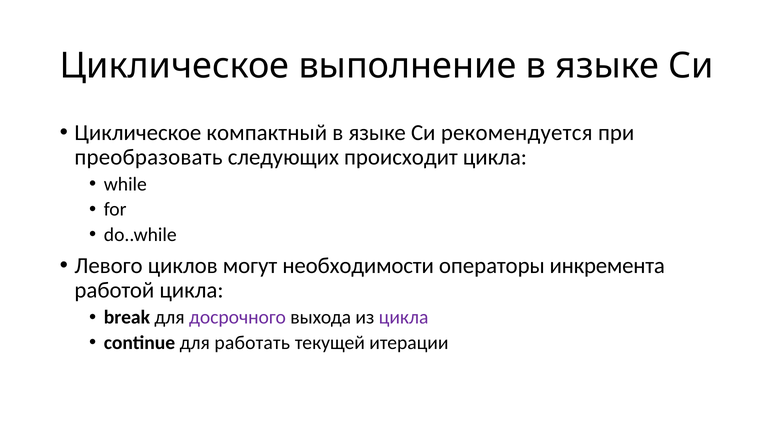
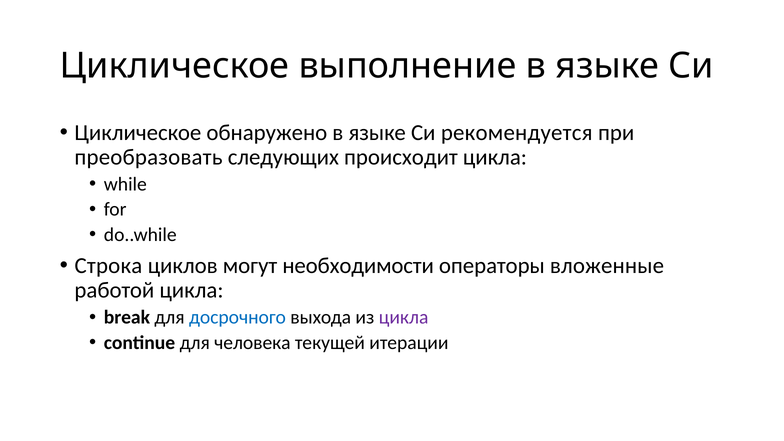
компактный: компактный -> обнаружено
Левого: Левого -> Строка
инкремента: инкремента -> вложенные
досрочного colour: purple -> blue
работать: работать -> человека
